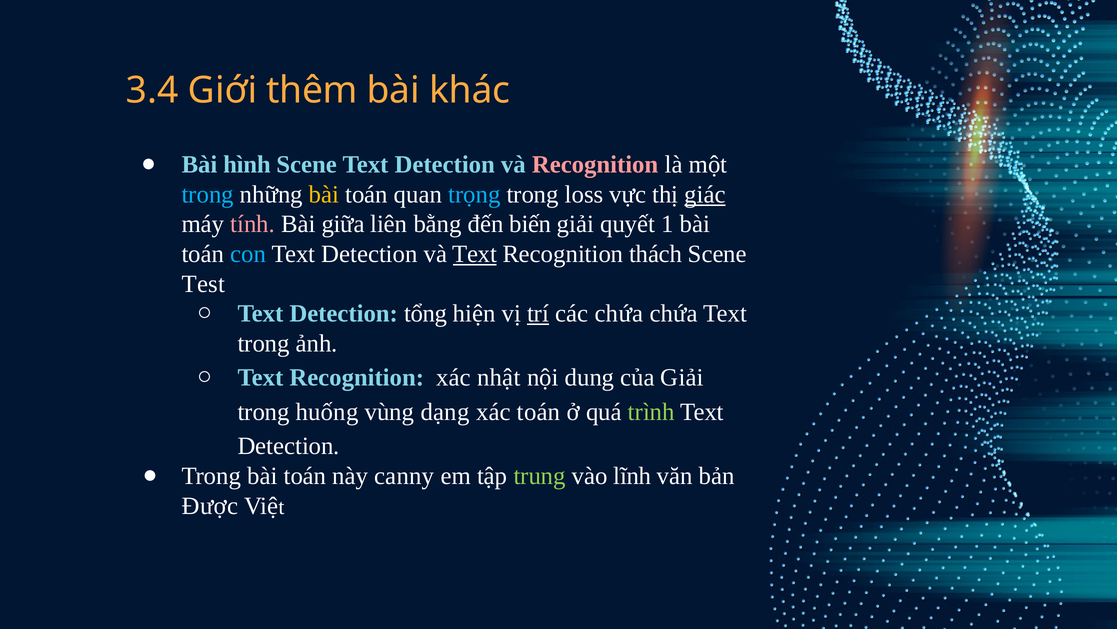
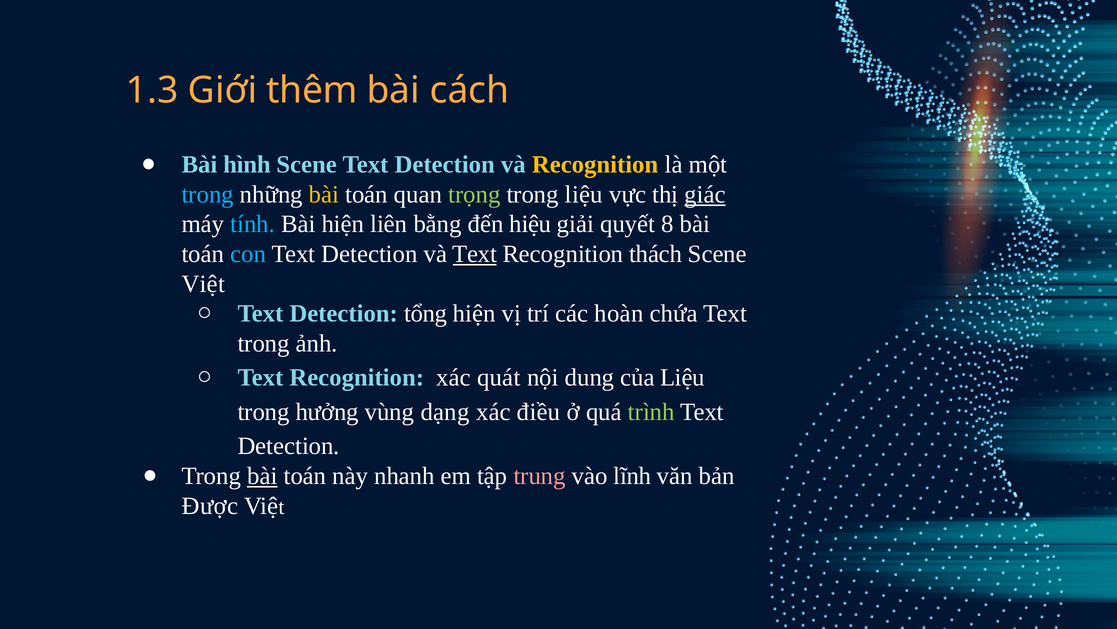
3.4: 3.4 -> 1.3
khác: khác -> cách
Recognition at (595, 165) colour: pink -> yellow
trọng colour: light blue -> light green
trong loss: loss -> liệu
tính colour: pink -> light blue
Bài giữa: giữa -> hiện
biến: biến -> hiệu
1: 1 -> 8
Test at (203, 284): Test -> Việt
trí underline: present -> none
các chứa: chứa -> hoàn
nhật: nhật -> quát
của Giải: Giải -> Liệu
huống: huống -> hưởng
xác toán: toán -> điều
bài at (262, 476) underline: none -> present
canny: canny -> nhanh
trung colour: light green -> pink
